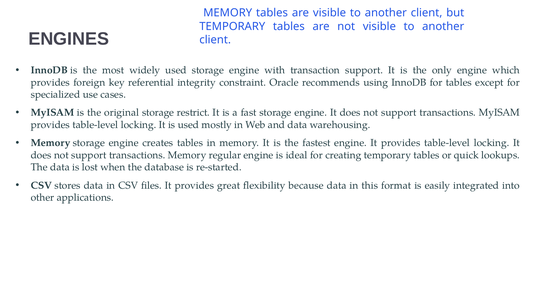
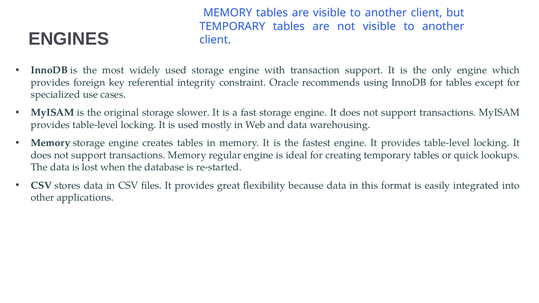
restrict: restrict -> slower
